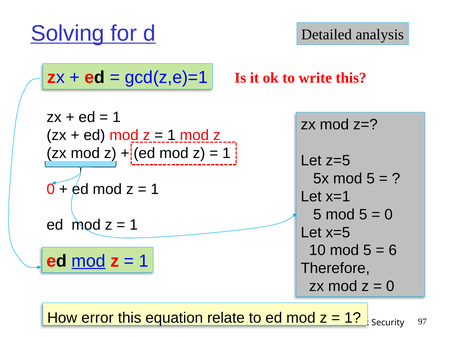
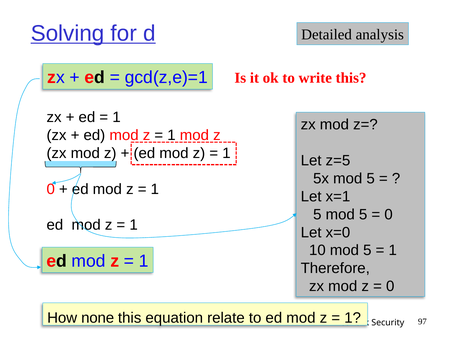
x=5: x=5 -> x=0
6 at (393, 251): 6 -> 1
mod at (89, 261) underline: present -> none
error: error -> none
